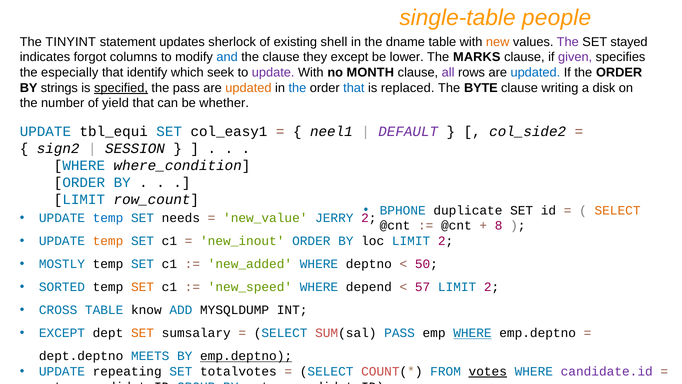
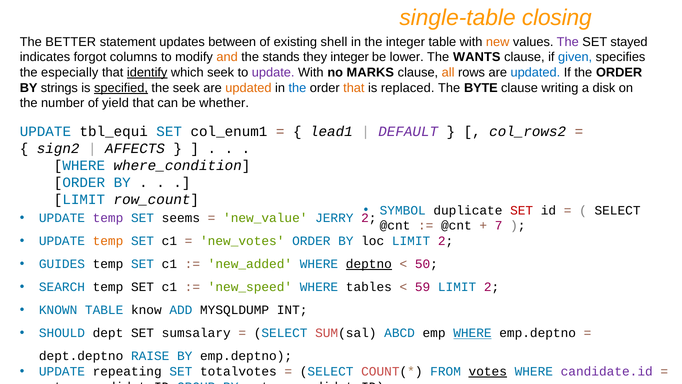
people: people -> closing
TINYINT: TINYINT -> BETTER
sherlock: sherlock -> between
the dname: dname -> integer
and colour: blue -> orange
the clause: clause -> stands
they except: except -> integer
MARKS: MARKS -> WANTS
given colour: purple -> blue
identify underline: none -> present
MONTH: MONTH -> MARKS
all colour: purple -> orange
the pass: pass -> seek
that at (354, 88) colour: blue -> orange
col_easy1: col_easy1 -> col_enum1
neel1: neel1 -> lead1
col_side2: col_side2 -> col_rows2
SESSION: SESSION -> AFFECTS
BPHONE: BPHONE -> SYMBOL
SET at (522, 210) colour: black -> red
SELECT at (618, 210) colour: orange -> black
temp at (108, 218) colour: blue -> purple
needs: needs -> seems
8: 8 -> 7
new_inout: new_inout -> new_votes
MOSTLY: MOSTLY -> GUIDES
deptno underline: none -> present
SORTED: SORTED -> SEARCH
SET at (143, 287) colour: orange -> black
depend: depend -> tables
57: 57 -> 59
CROSS: CROSS -> KNOWN
EXCEPT at (62, 333): EXCEPT -> SHOULD
SET at (143, 333) colour: orange -> black
SUM(sal PASS: PASS -> ABCD
MEETS: MEETS -> RAISE
emp.deptno at (246, 356) underline: present -> none
